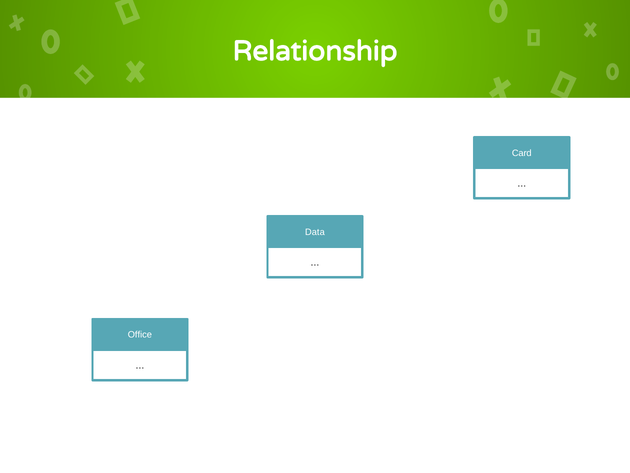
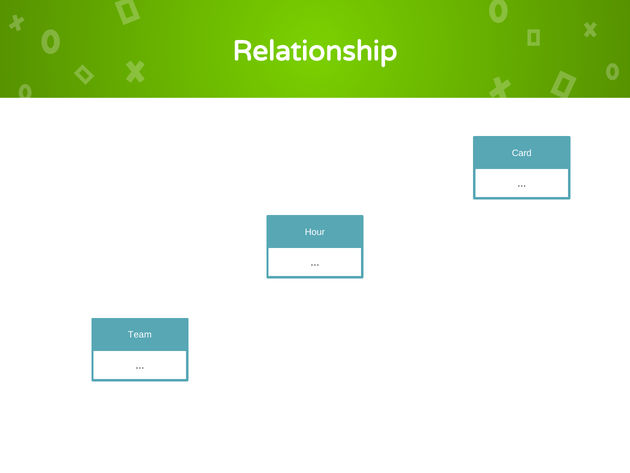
Data: Data -> Hour
Office: Office -> Team
